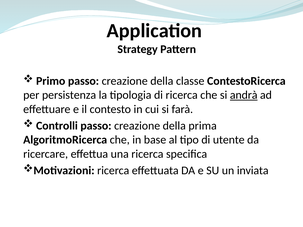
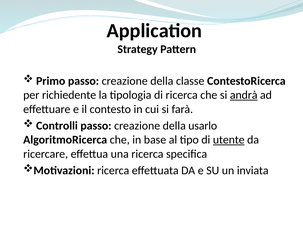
persistenza: persistenza -> richiedente
prima: prima -> usarlo
utente underline: none -> present
